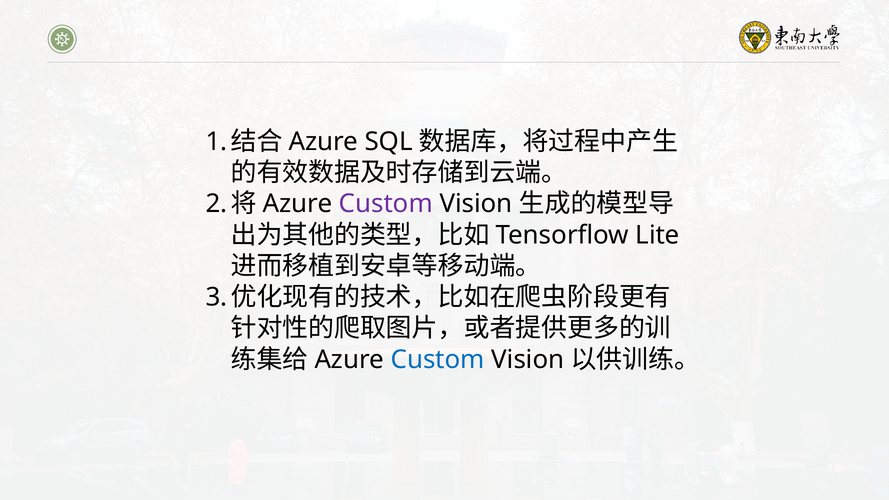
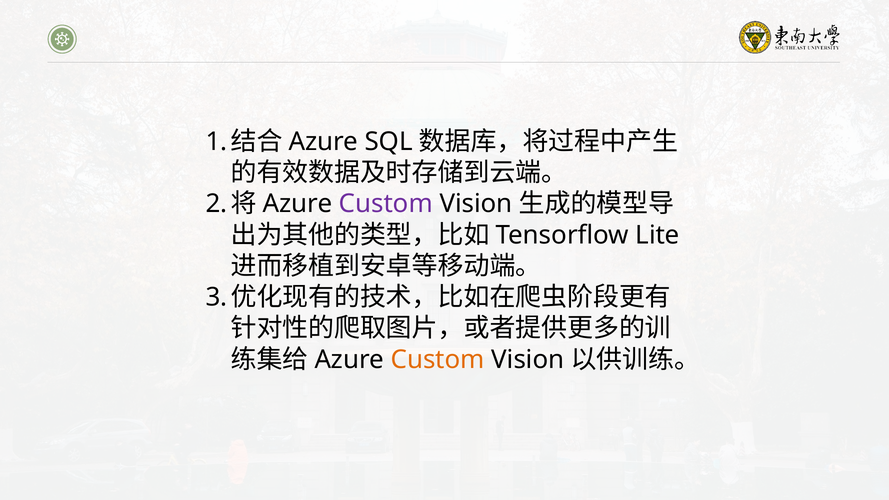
Custom at (438, 360) colour: blue -> orange
